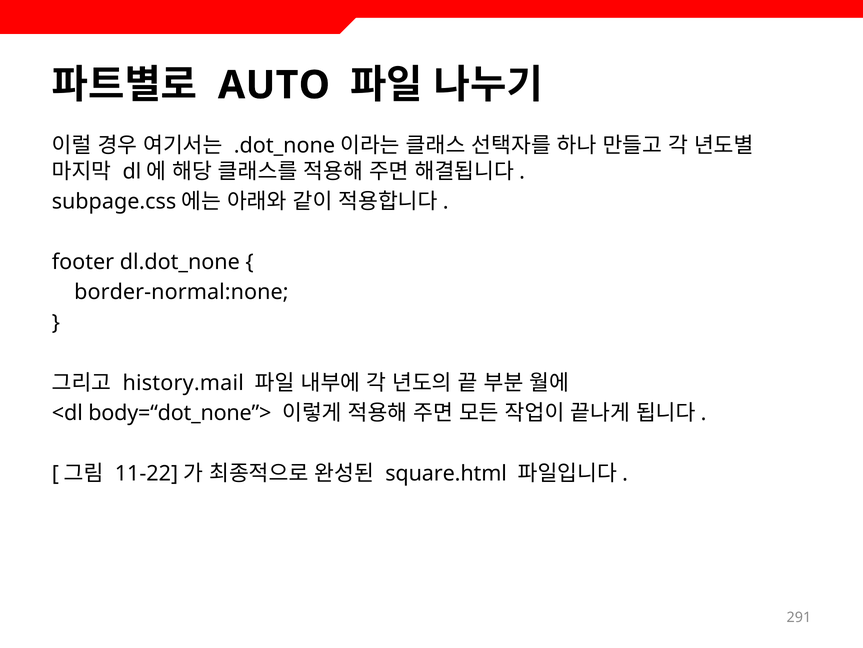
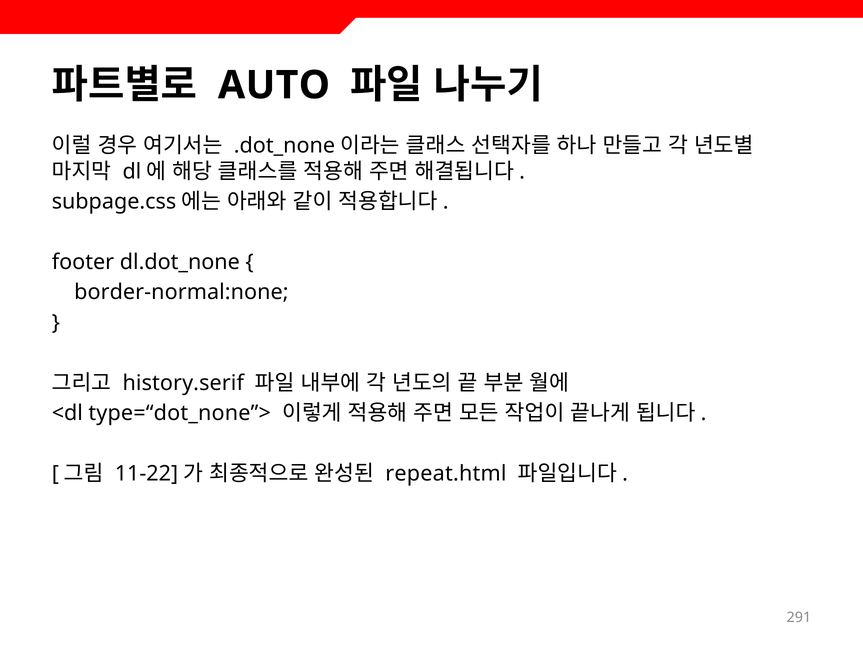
history.mail: history.mail -> history.serif
body=“dot_none”>: body=“dot_none”> -> type=“dot_none”>
square.html: square.html -> repeat.html
